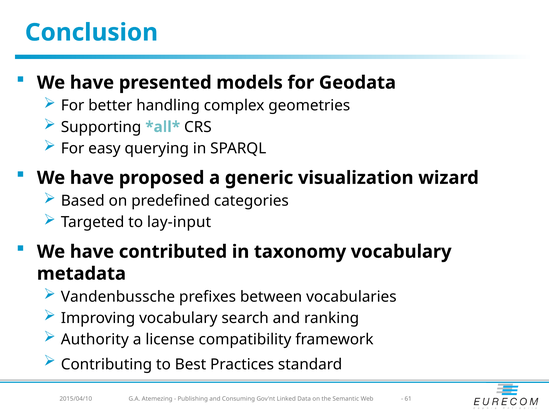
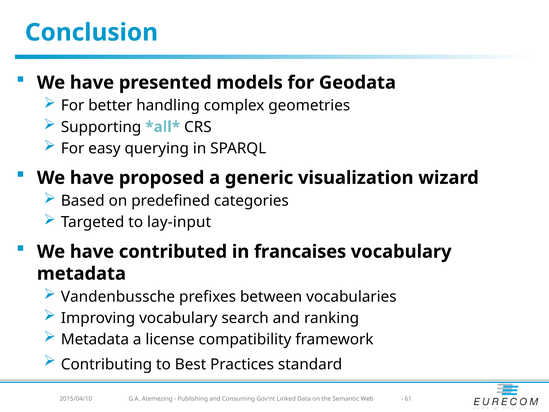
taxonomy: taxonomy -> francaises
Authority at (95, 339): Authority -> Metadata
